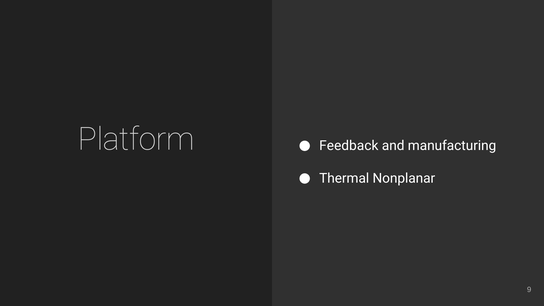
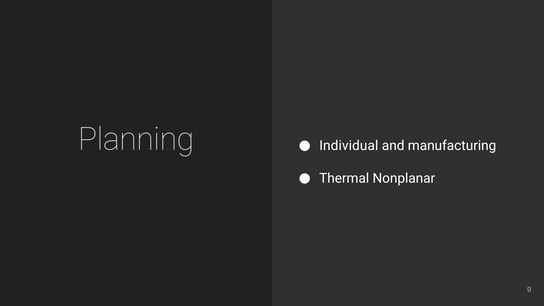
Platform: Platform -> Planning
Feedback: Feedback -> Individual
